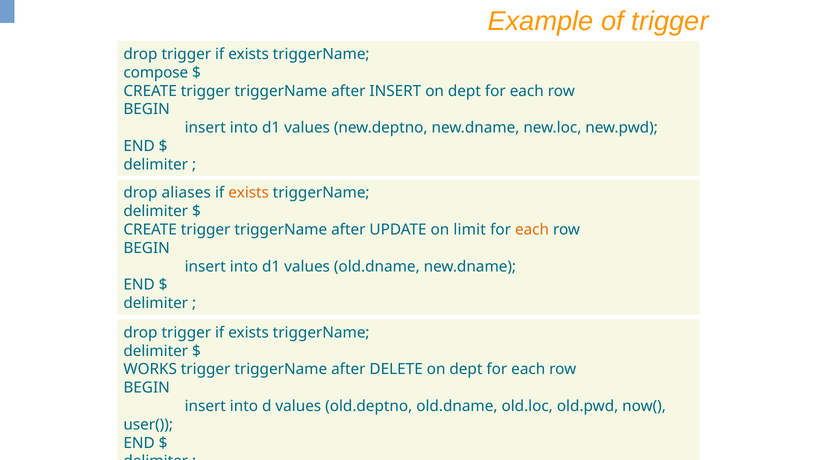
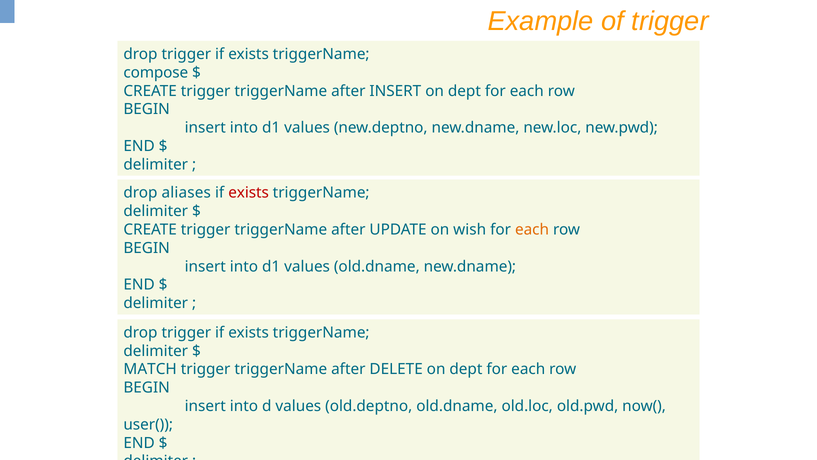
exists at (249, 193) colour: orange -> red
limit: limit -> wish
WORKS: WORKS -> MATCH
